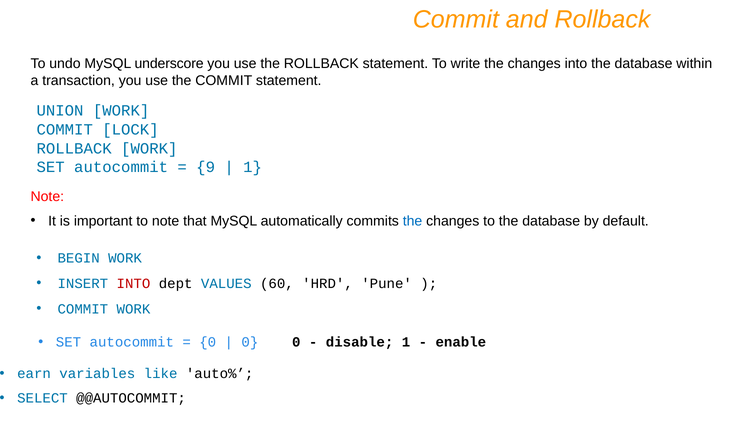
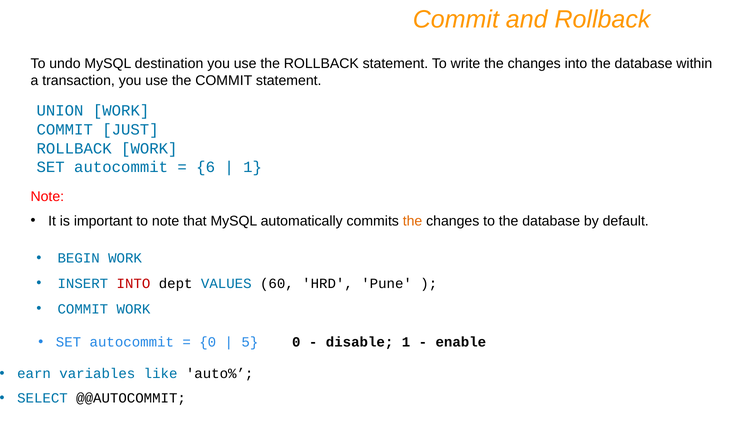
underscore: underscore -> destination
LOCK: LOCK -> JUST
9: 9 -> 6
the at (413, 221) colour: blue -> orange
0 at (250, 342): 0 -> 5
